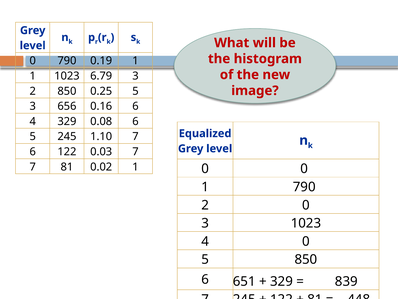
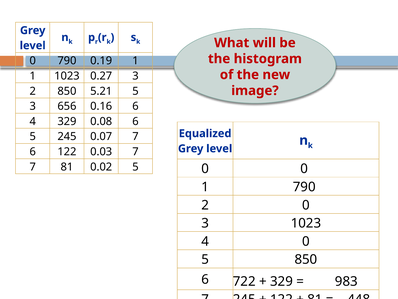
6.79: 6.79 -> 0.27
0.25: 0.25 -> 5.21
1.10: 1.10 -> 0.07
0.02 1: 1 -> 5
651: 651 -> 722
839: 839 -> 983
